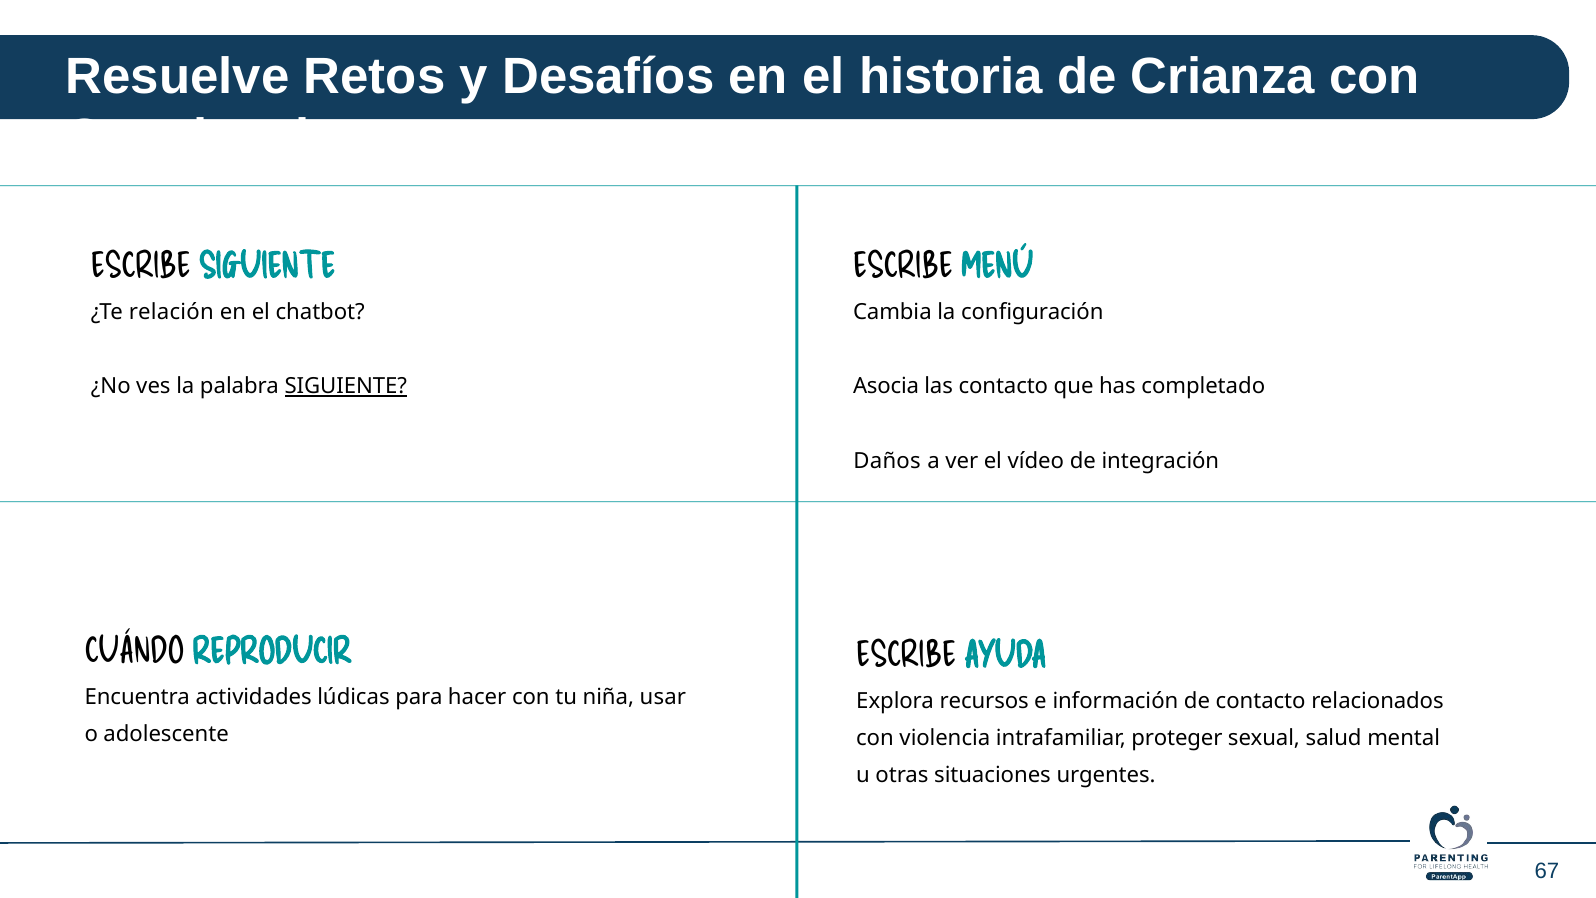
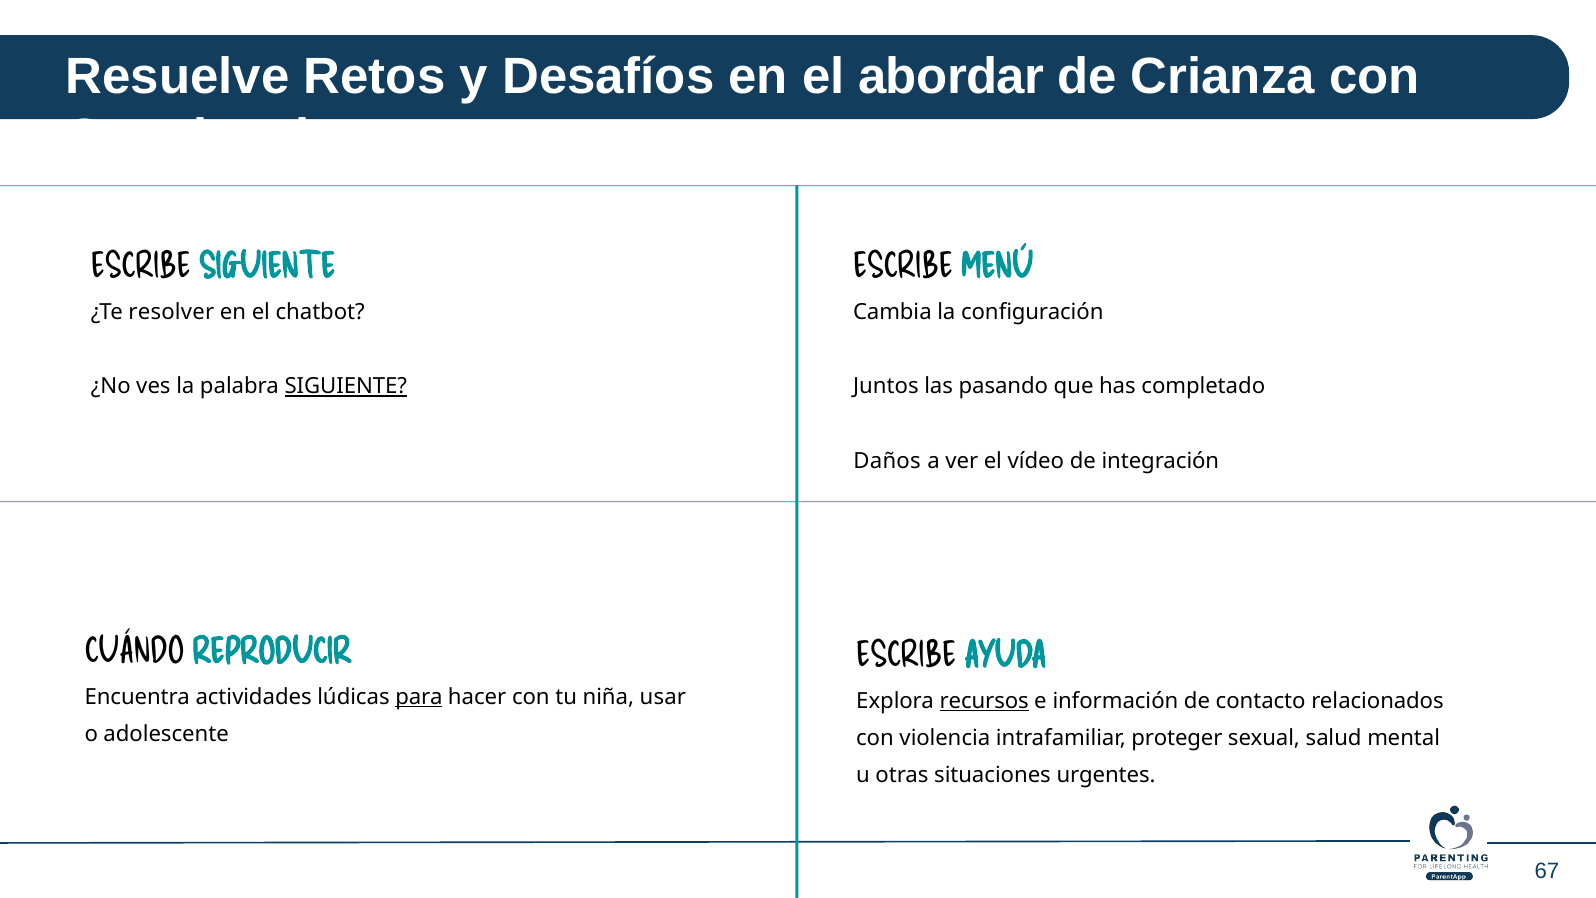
historia: historia -> abordar
relación: relación -> resolver
Asocia: Asocia -> Juntos
las contacto: contacto -> pasando
para underline: none -> present
recursos underline: none -> present
